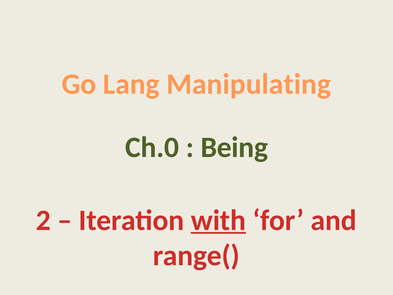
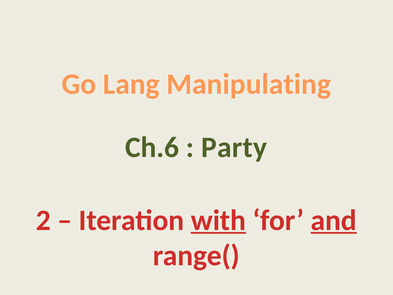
Ch.0: Ch.0 -> Ch.6
Being: Being -> Party
and underline: none -> present
